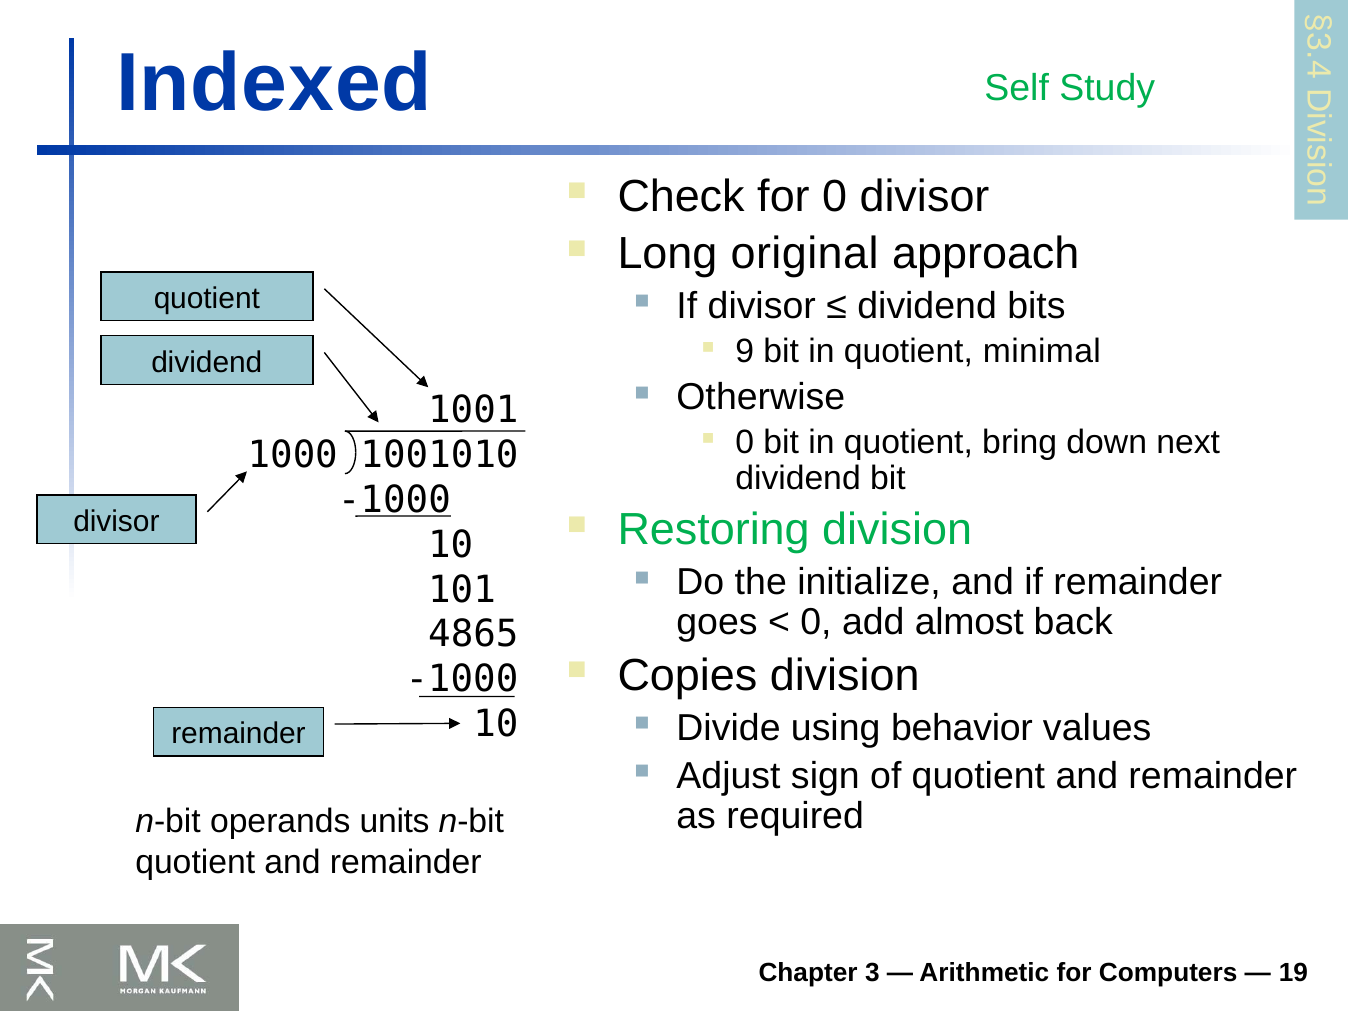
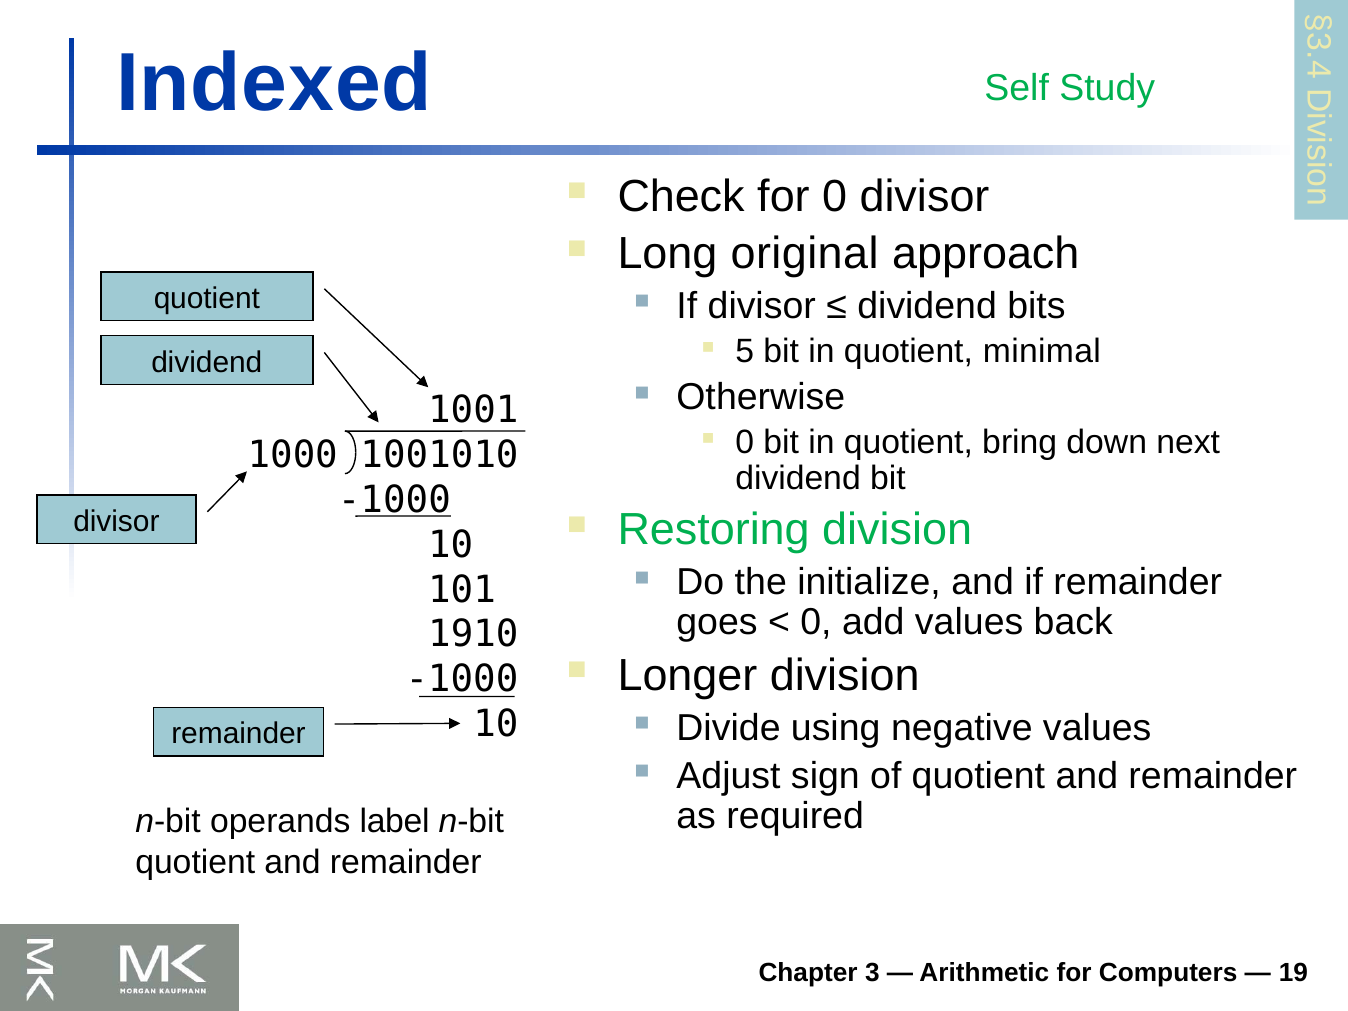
9: 9 -> 5
add almost: almost -> values
4865: 4865 -> 1910
Copies: Copies -> Longer
behavior: behavior -> negative
units: units -> label
